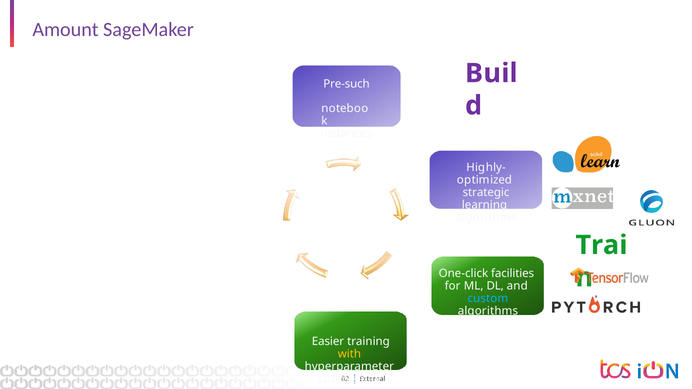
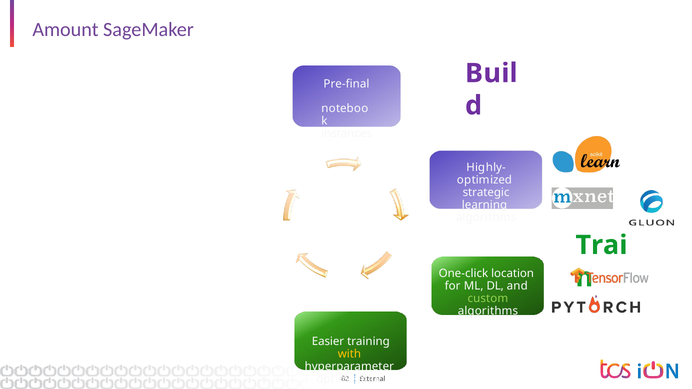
Pre-such: Pre-such -> Pre-final
facilities: facilities -> location
custom colour: light blue -> light green
